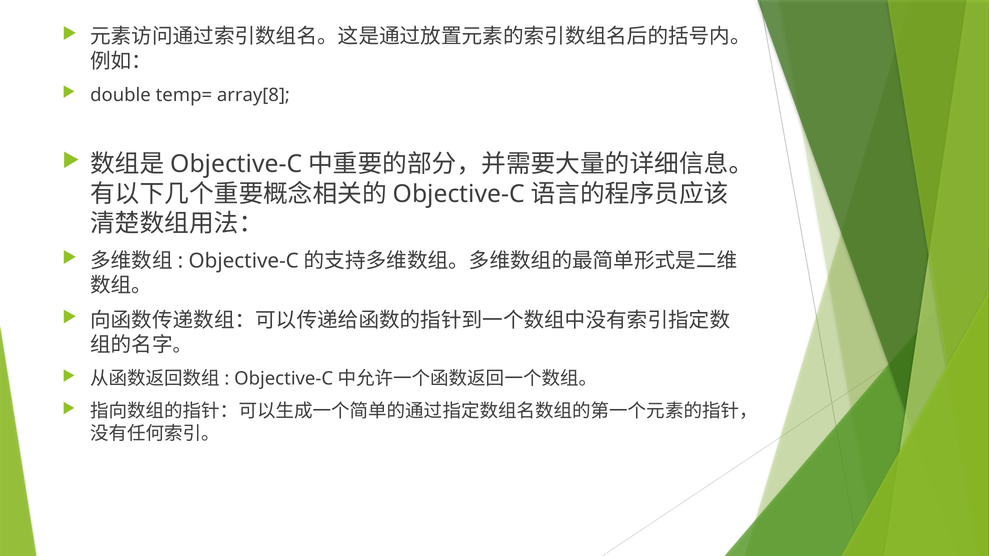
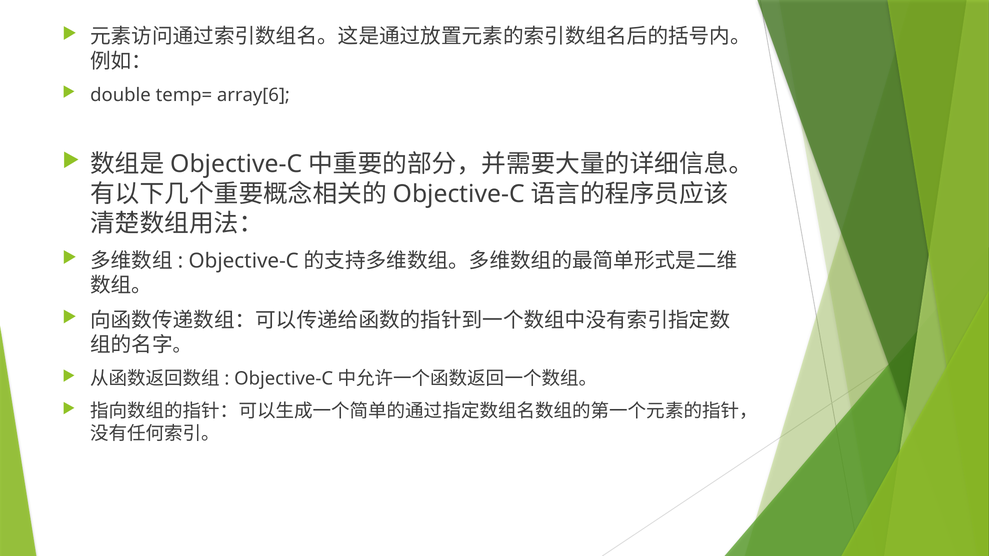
array[8: array[8 -> array[6
